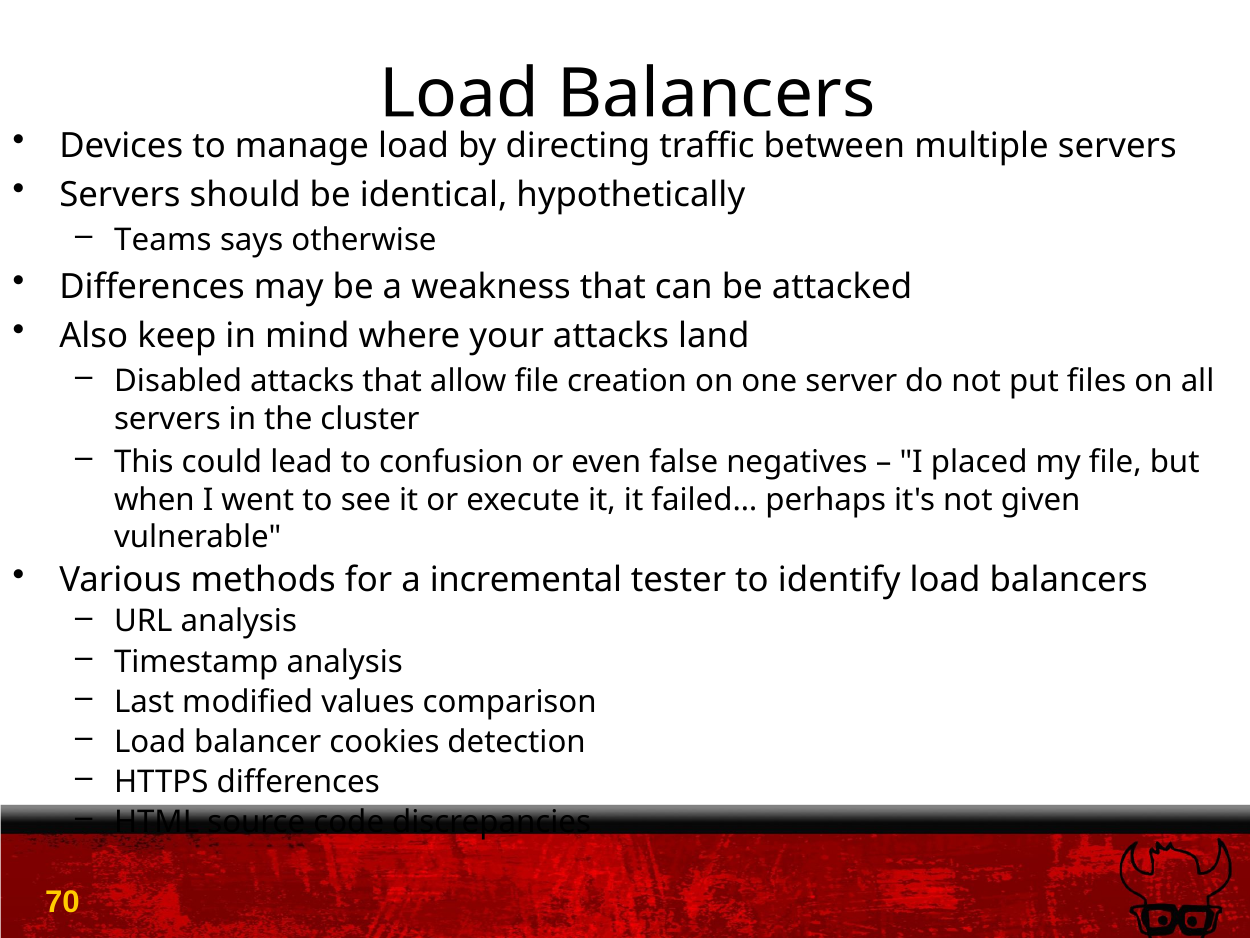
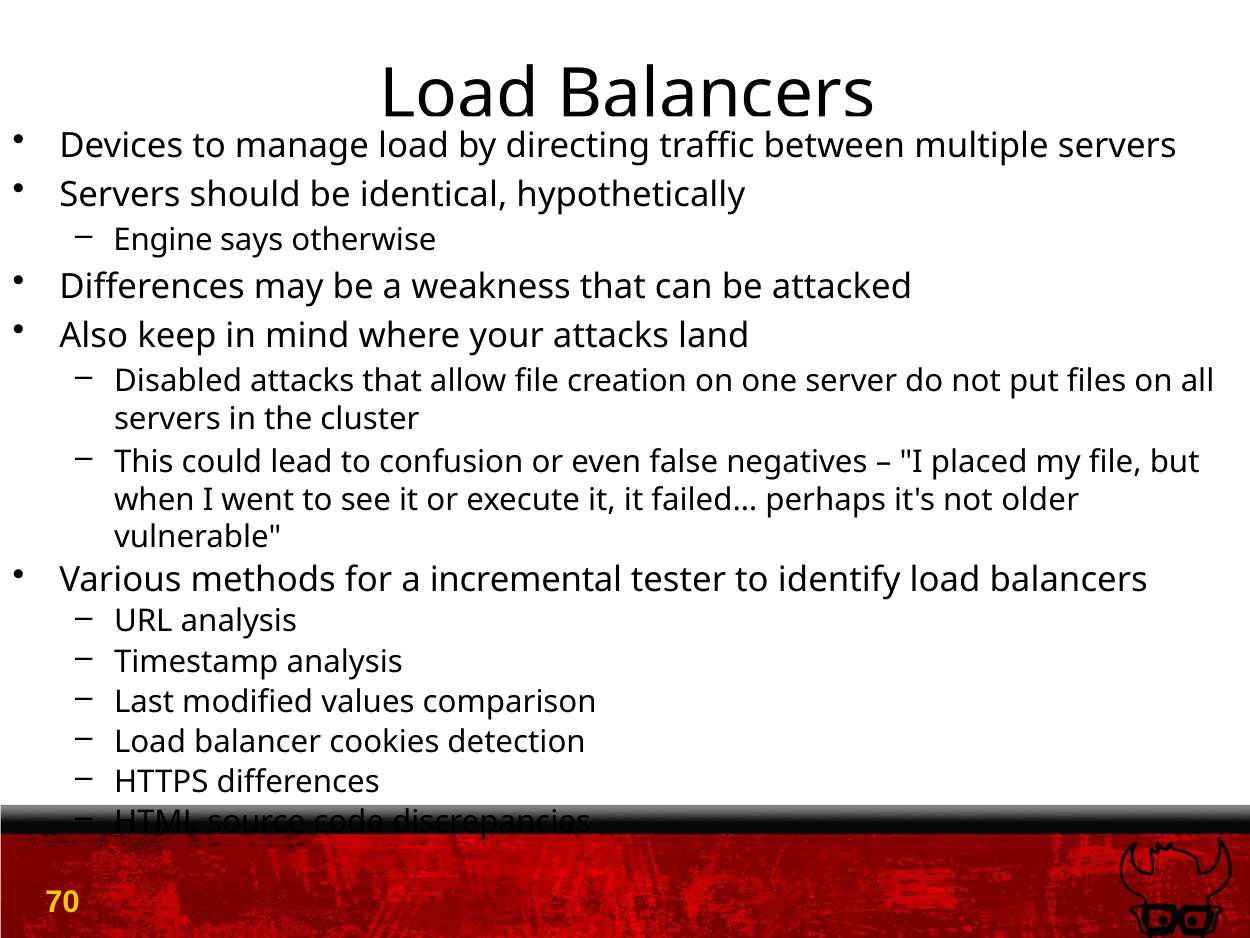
Teams: Teams -> Engine
given: given -> older
